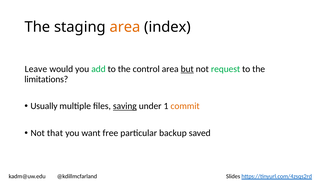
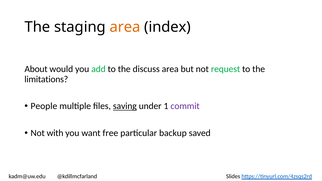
Leave: Leave -> About
control: control -> discuss
but underline: present -> none
Usually: Usually -> People
commit colour: orange -> purple
that: that -> with
